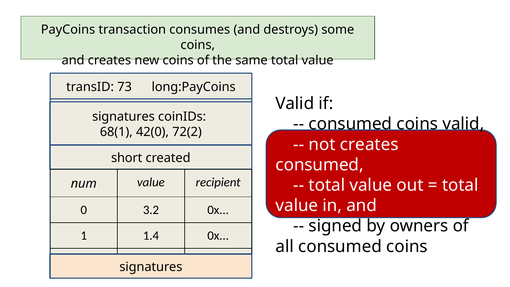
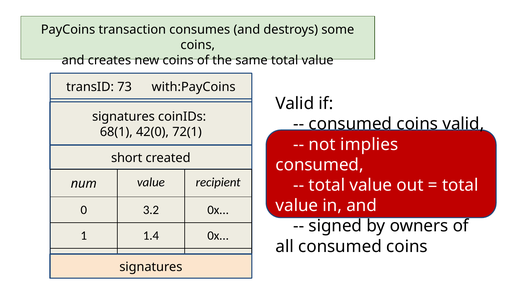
long:PayCoins: long:PayCoins -> with:PayCoins
72(2: 72(2 -> 72(1
not creates: creates -> implies
